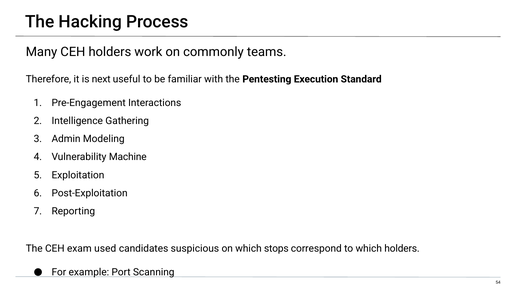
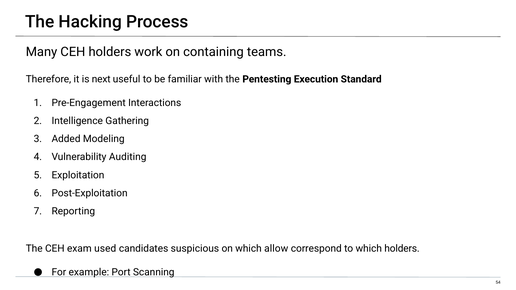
commonly: commonly -> containing
Admin: Admin -> Added
Machine: Machine -> Auditing
stops: stops -> allow
